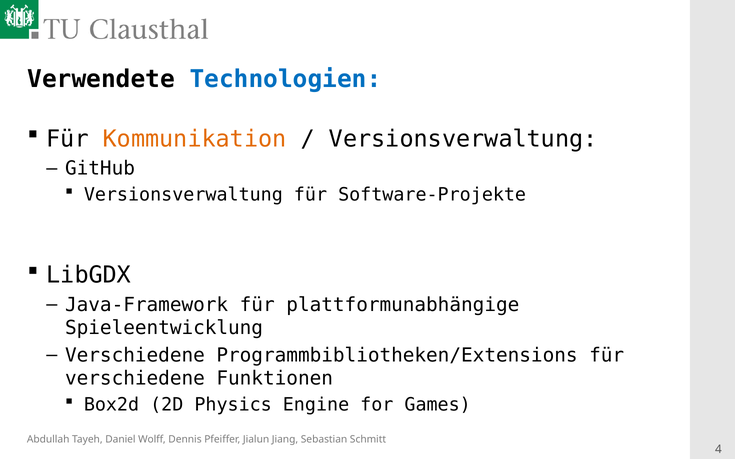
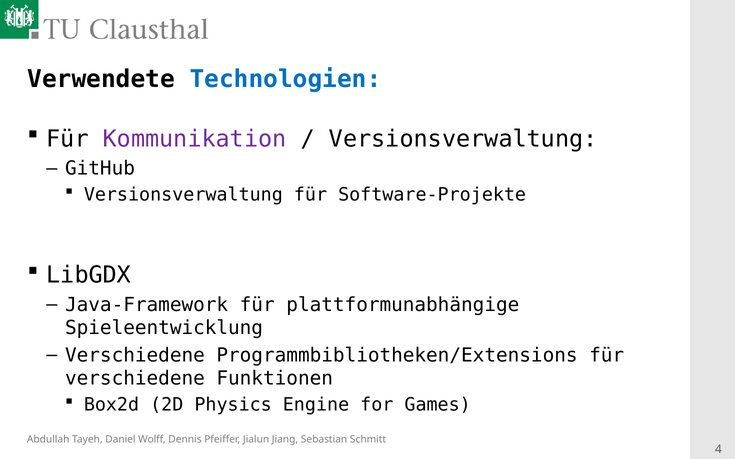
Kommunikation colour: orange -> purple
